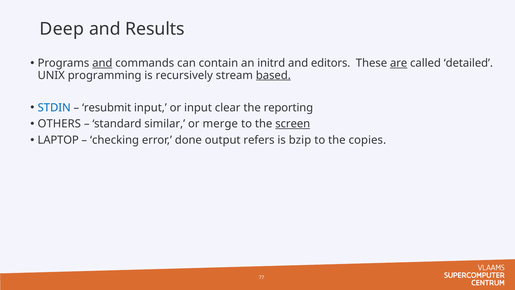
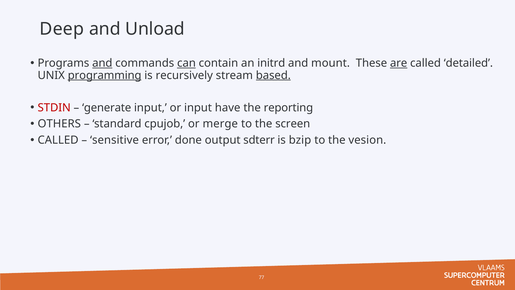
Results: Results -> Unload
can underline: none -> present
editors: editors -> mount
programming underline: none -> present
STDIN colour: blue -> red
resubmit: resubmit -> generate
clear: clear -> have
similar: similar -> cpujob
screen underline: present -> none
LAPTOP at (58, 140): LAPTOP -> CALLED
checking: checking -> sensitive
refers: refers -> sdterr
copies: copies -> vesion
